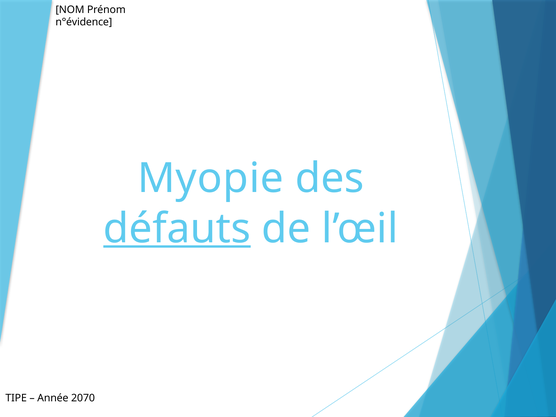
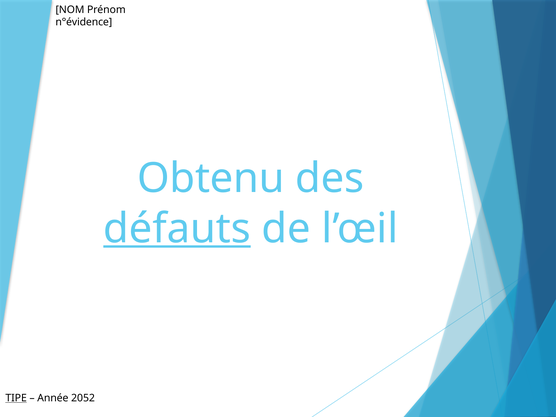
Myopie: Myopie -> Obtenu
TIPE underline: none -> present
2070: 2070 -> 2052
